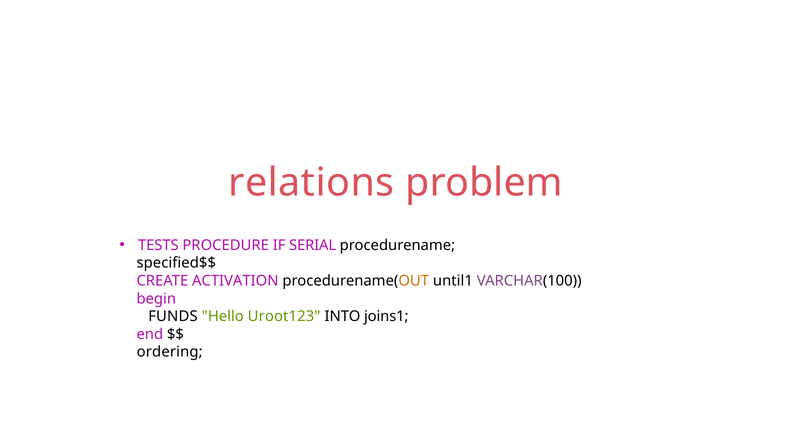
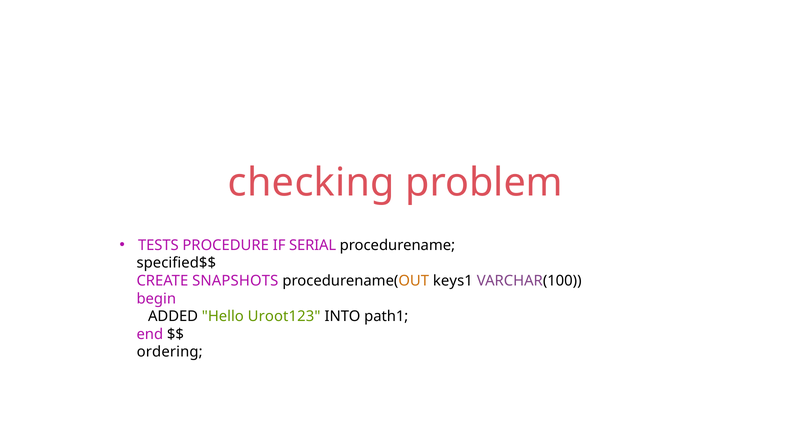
relations: relations -> checking
ACTIVATION: ACTIVATION -> SNAPSHOTS
until1: until1 -> keys1
FUNDS: FUNDS -> ADDED
joins1: joins1 -> path1
